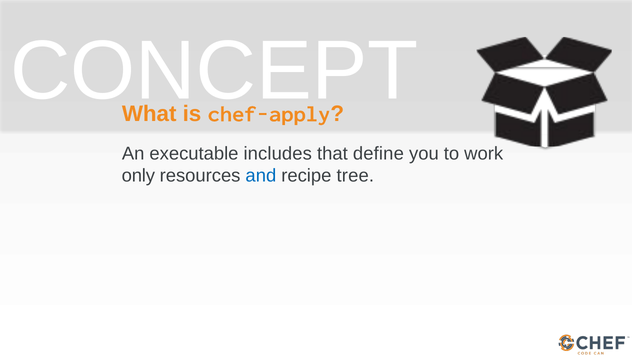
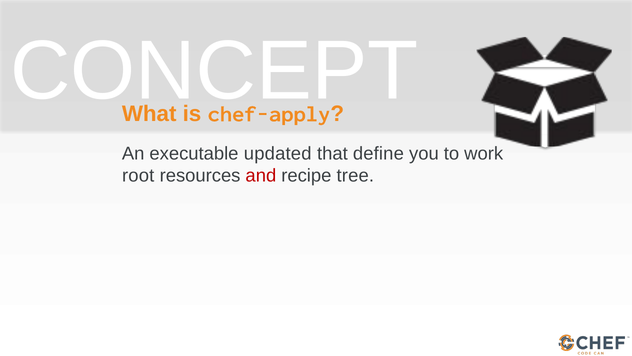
includes: includes -> updated
only: only -> root
and colour: blue -> red
